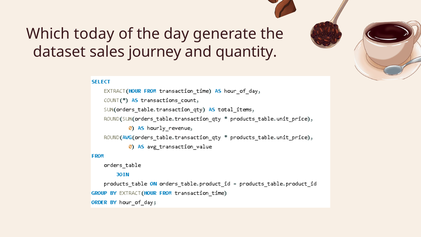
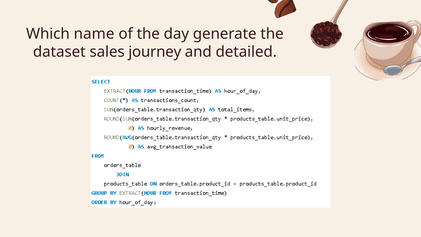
today: today -> name
quantity: quantity -> detailed
